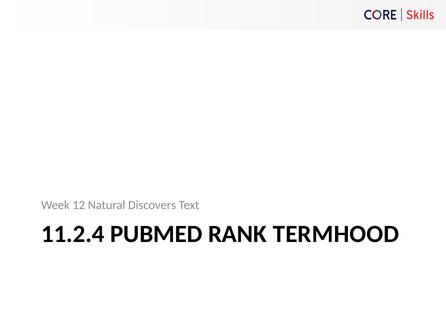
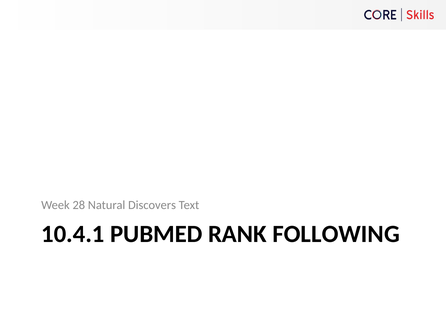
12: 12 -> 28
11.2.4: 11.2.4 -> 10.4.1
TERMHOOD: TERMHOOD -> FOLLOWING
